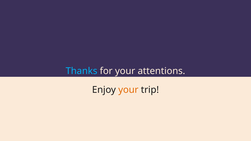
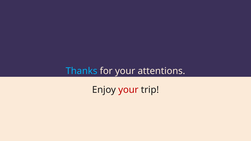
your at (128, 90) colour: orange -> red
